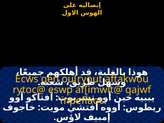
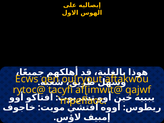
eswp: eswp -> tacyfi
